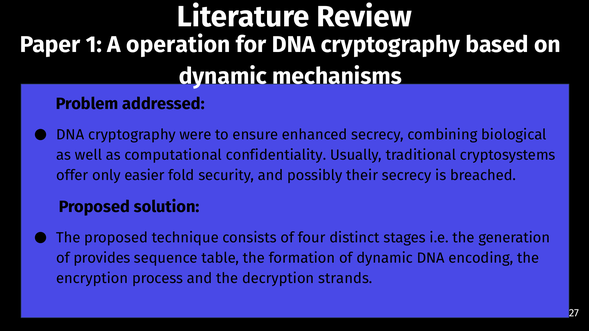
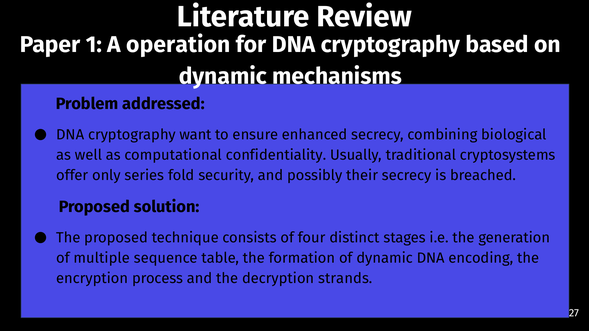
were: were -> want
easier: easier -> series
provides: provides -> multiple
